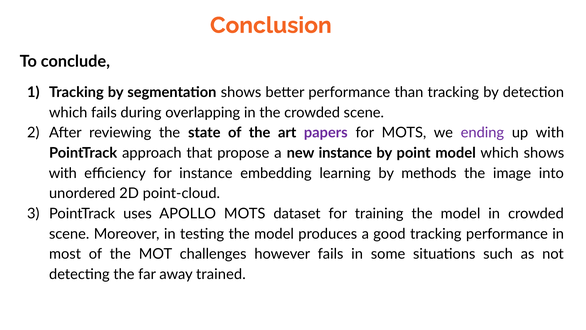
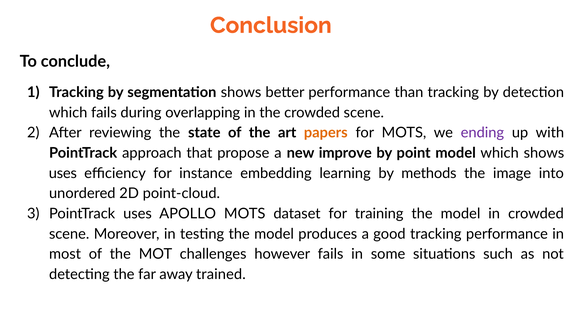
papers colour: purple -> orange
new instance: instance -> improve
with at (63, 173): with -> uses
